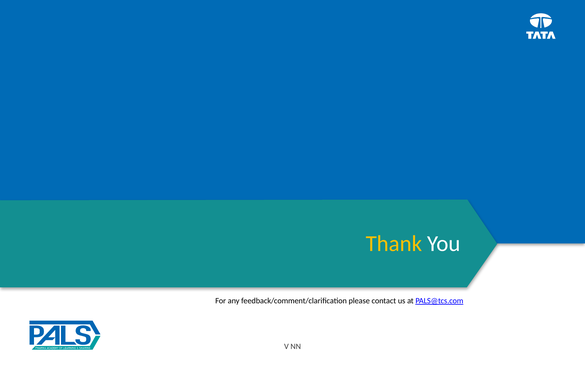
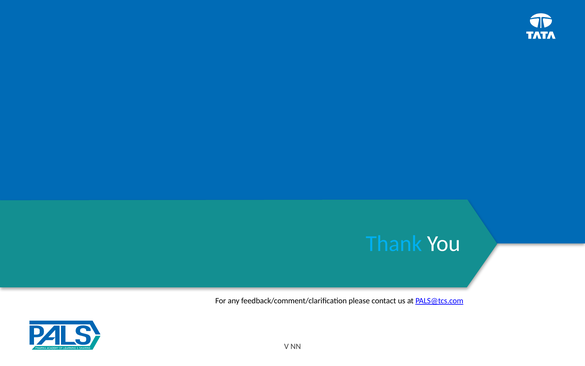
Thank colour: yellow -> light blue
